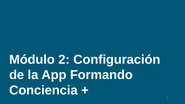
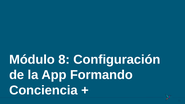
2: 2 -> 8
